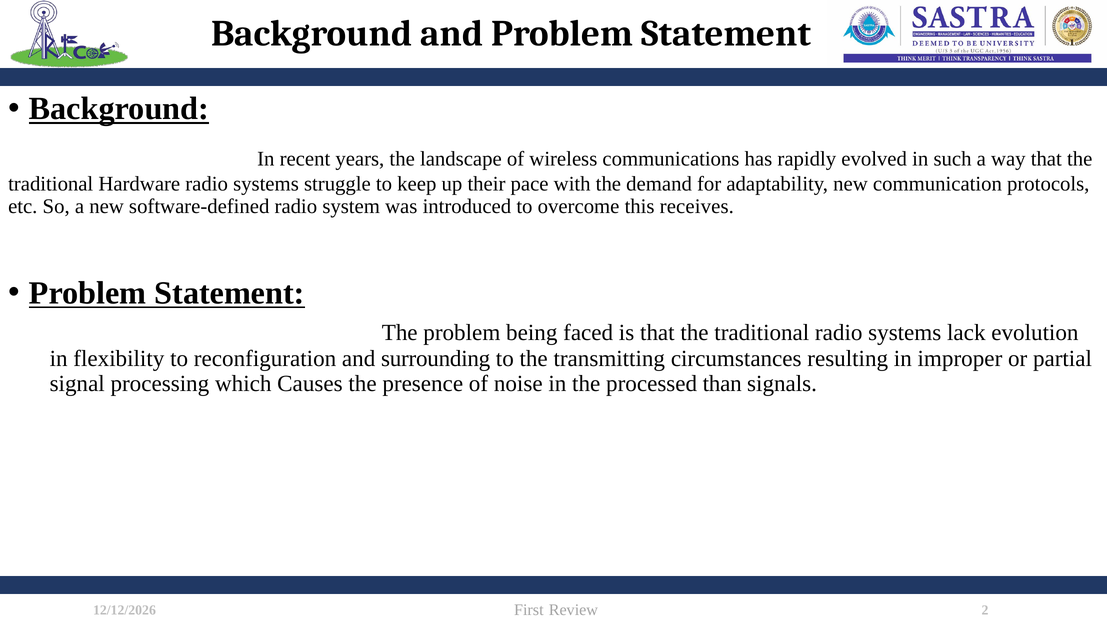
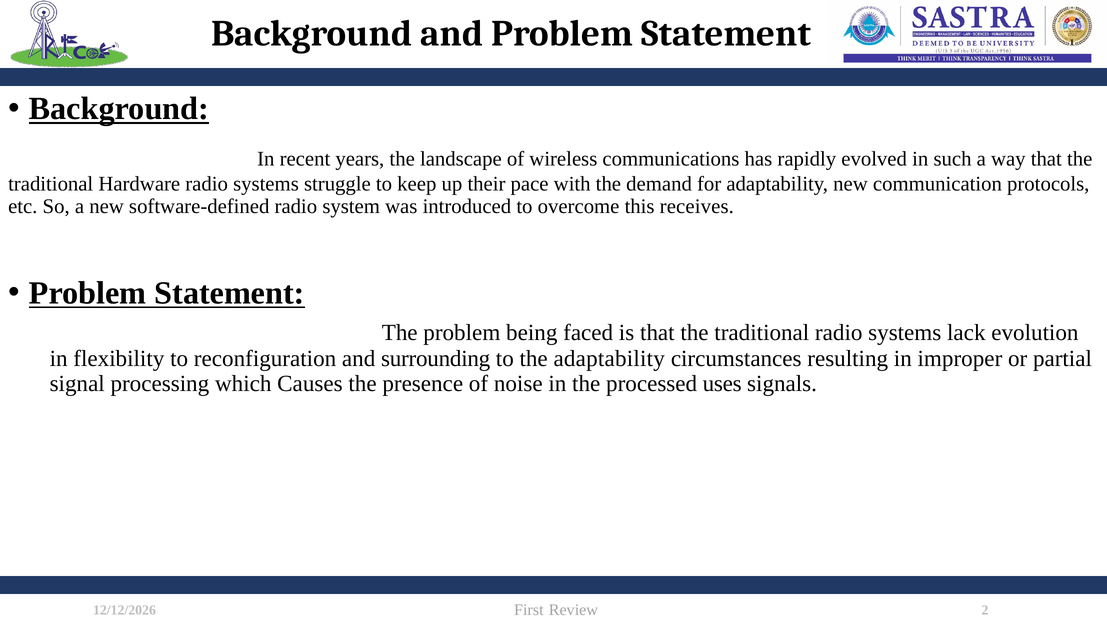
the transmitting: transmitting -> adaptability
than: than -> uses
